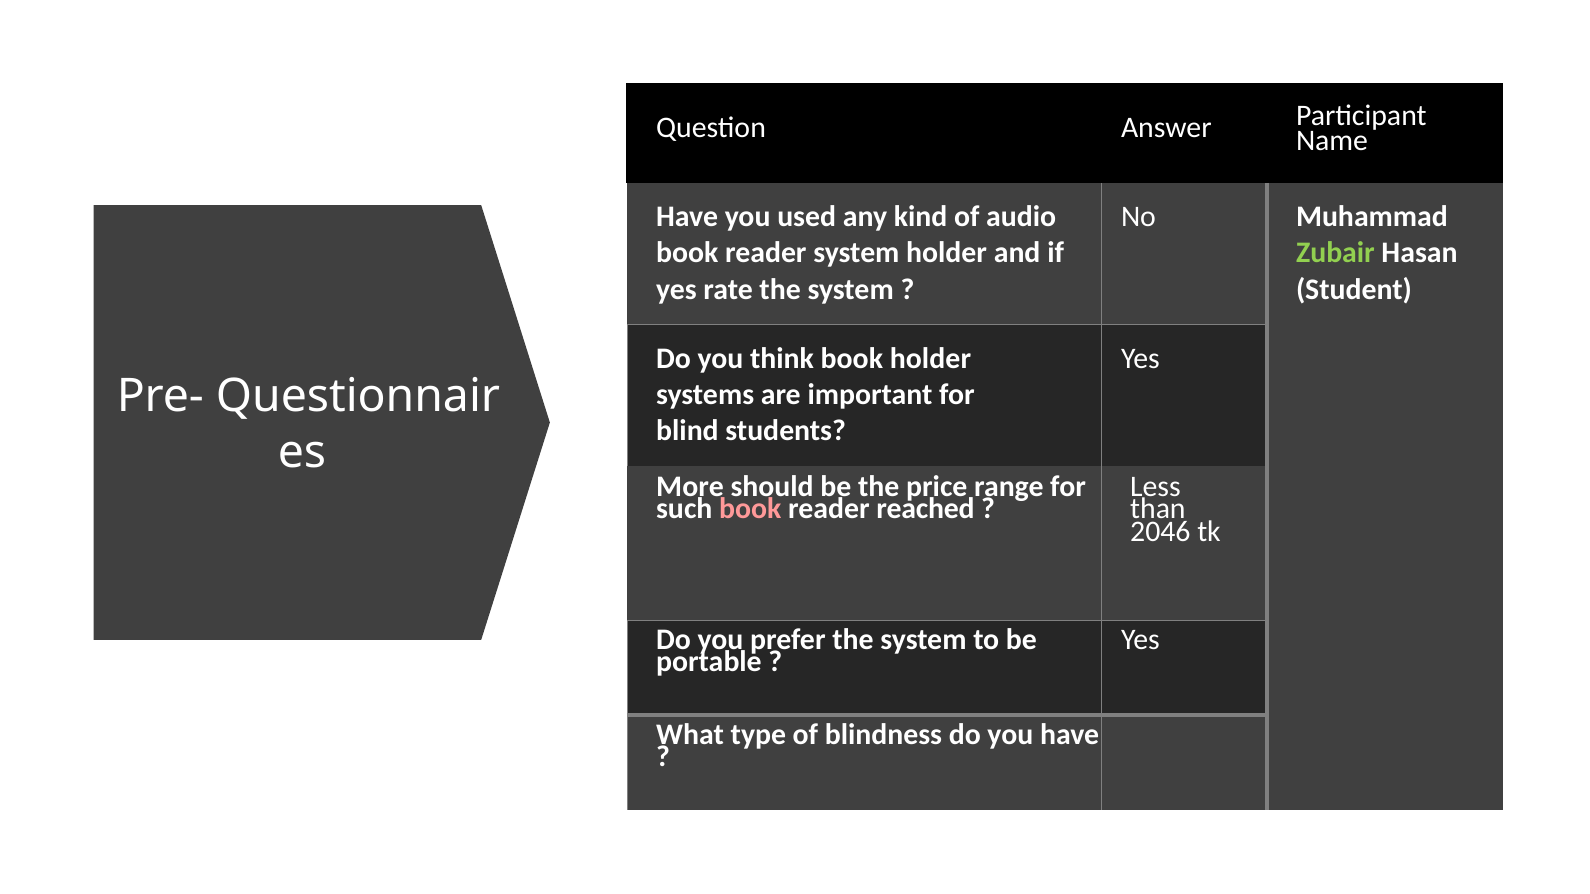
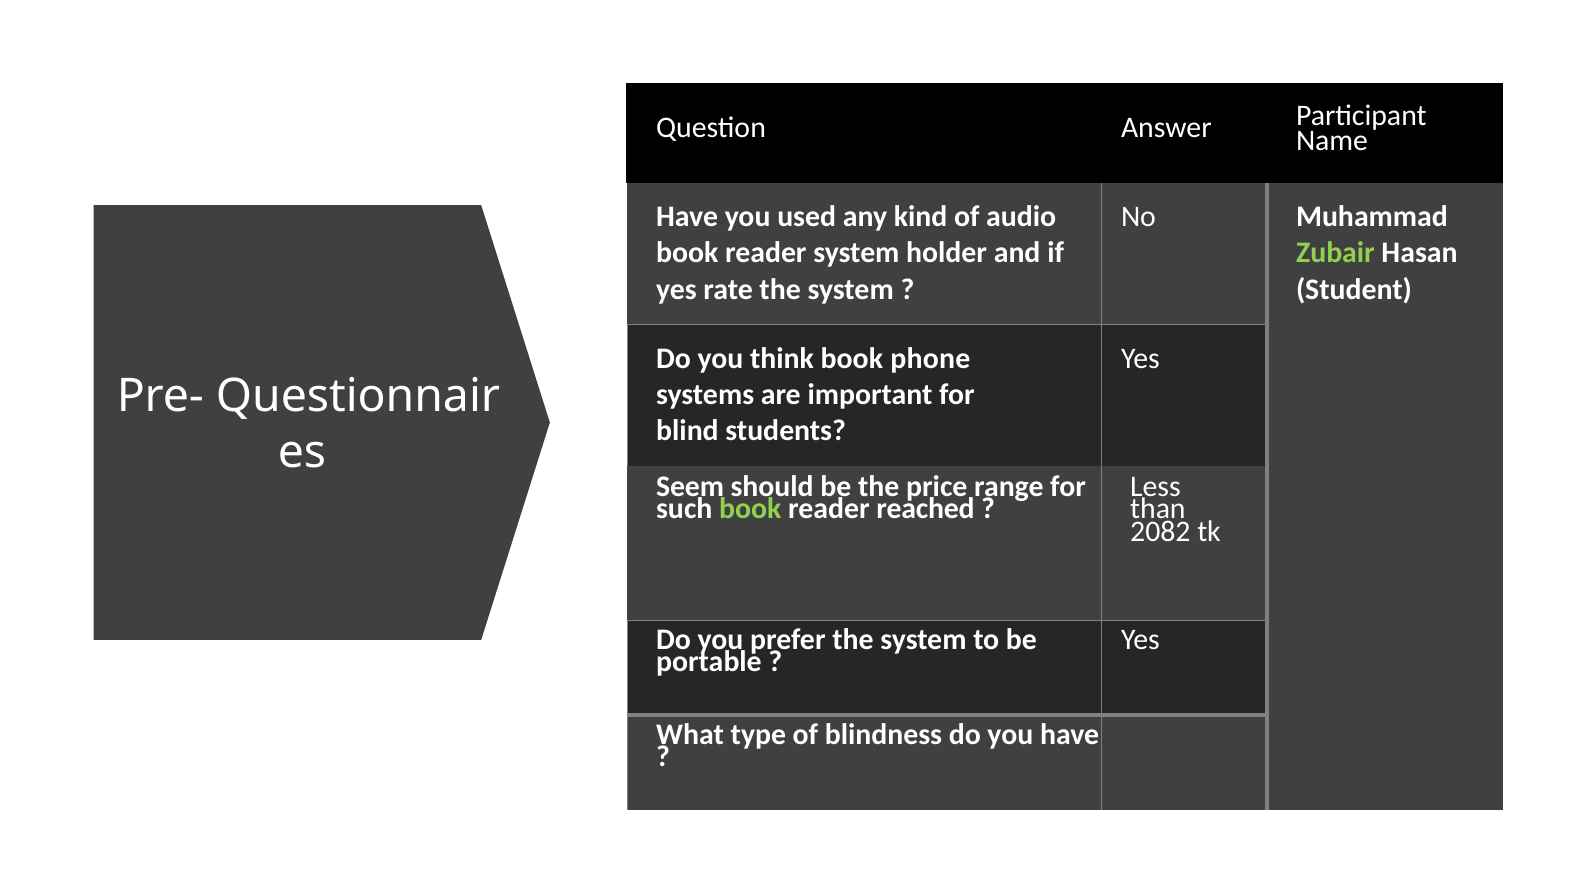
book holder: holder -> phone
More: More -> Seem
book at (750, 509) colour: pink -> light green
2046: 2046 -> 2082
